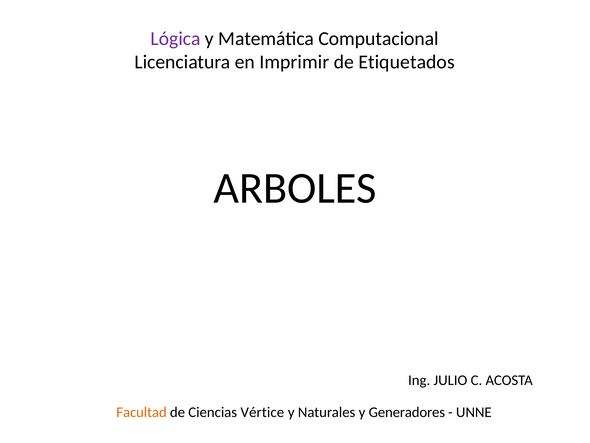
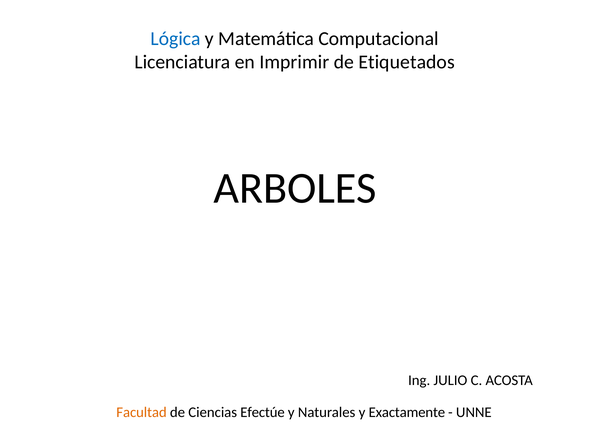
Lógica colour: purple -> blue
Vértice: Vértice -> Efectúe
Generadores: Generadores -> Exactamente
